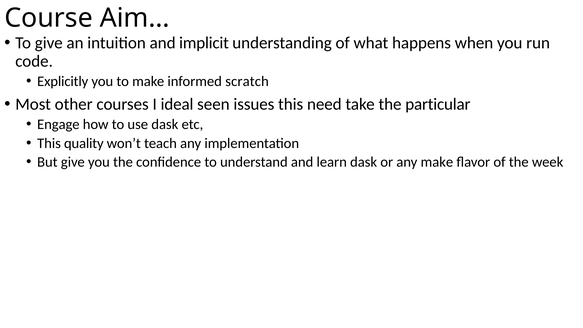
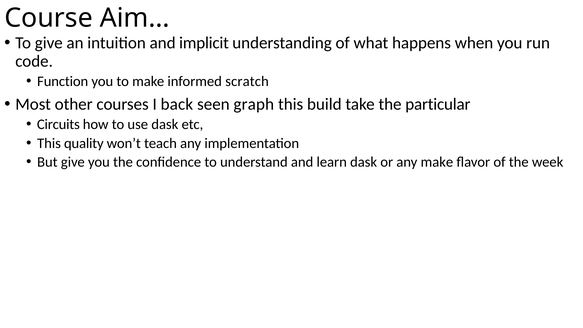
Explicitly: Explicitly -> Function
ideal: ideal -> back
issues: issues -> graph
need: need -> build
Engage: Engage -> Circuits
